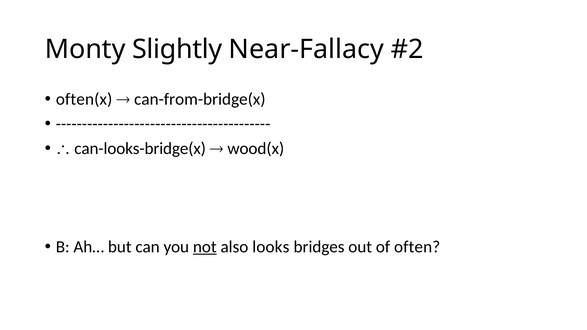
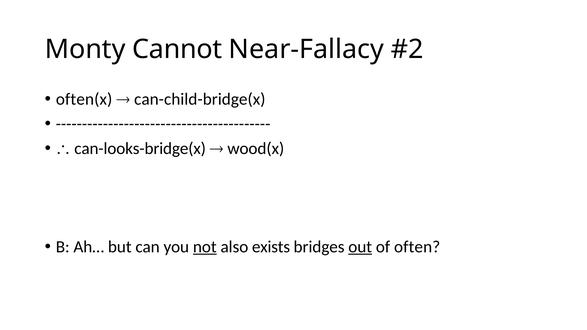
Slightly: Slightly -> Cannot
can-from-bridge(x: can-from-bridge(x -> can-child-bridge(x
looks: looks -> exists
out underline: none -> present
